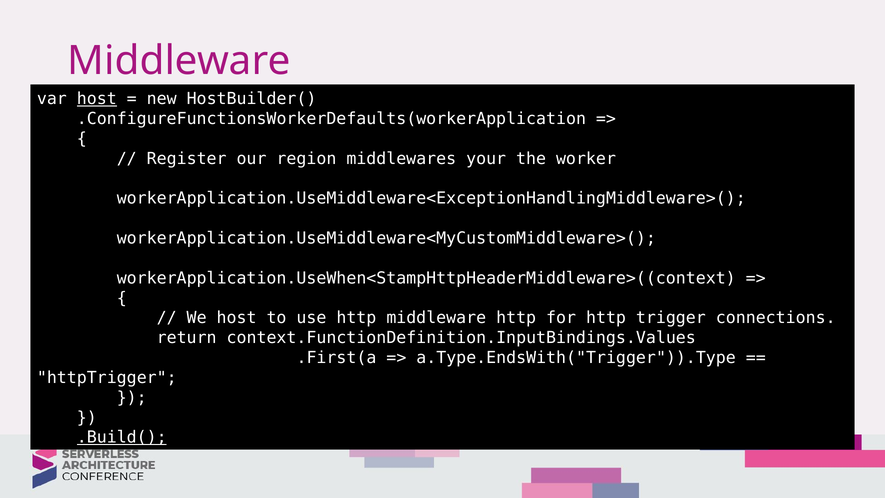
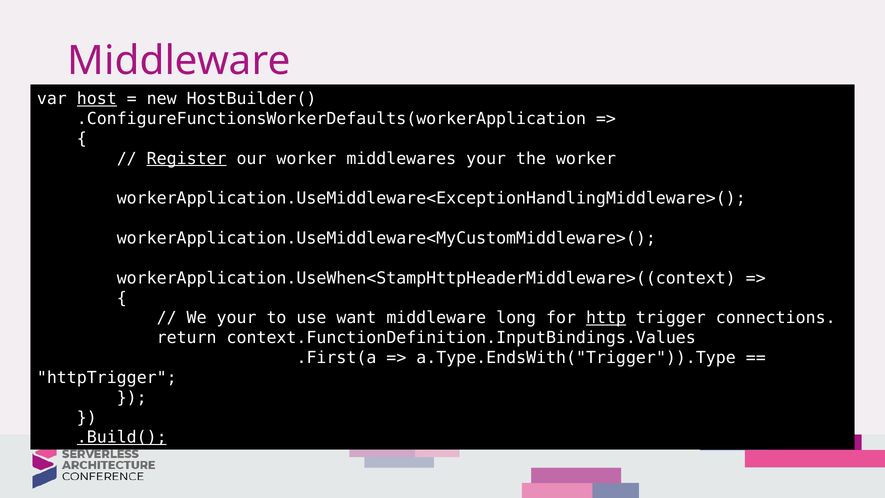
Register underline: none -> present
our region: region -> worker
We host: host -> your
use http: http -> want
middleware http: http -> long
http at (606, 318) underline: none -> present
